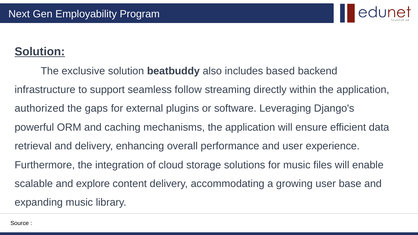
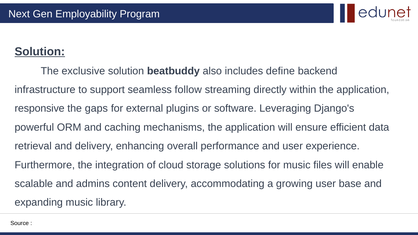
based: based -> define
authorized: authorized -> responsive
explore: explore -> admins
